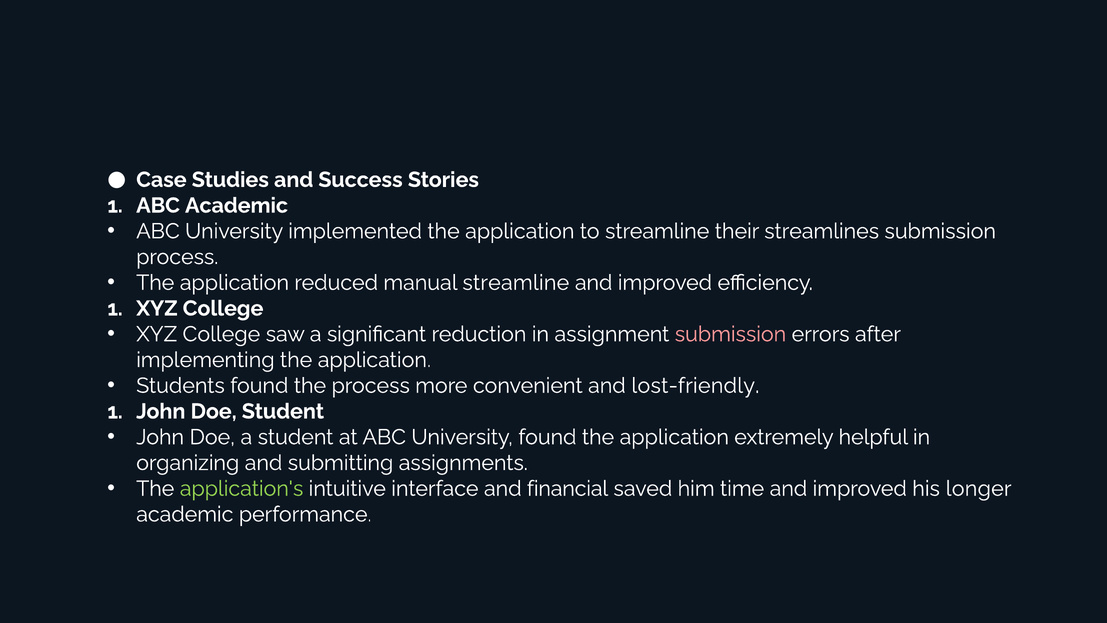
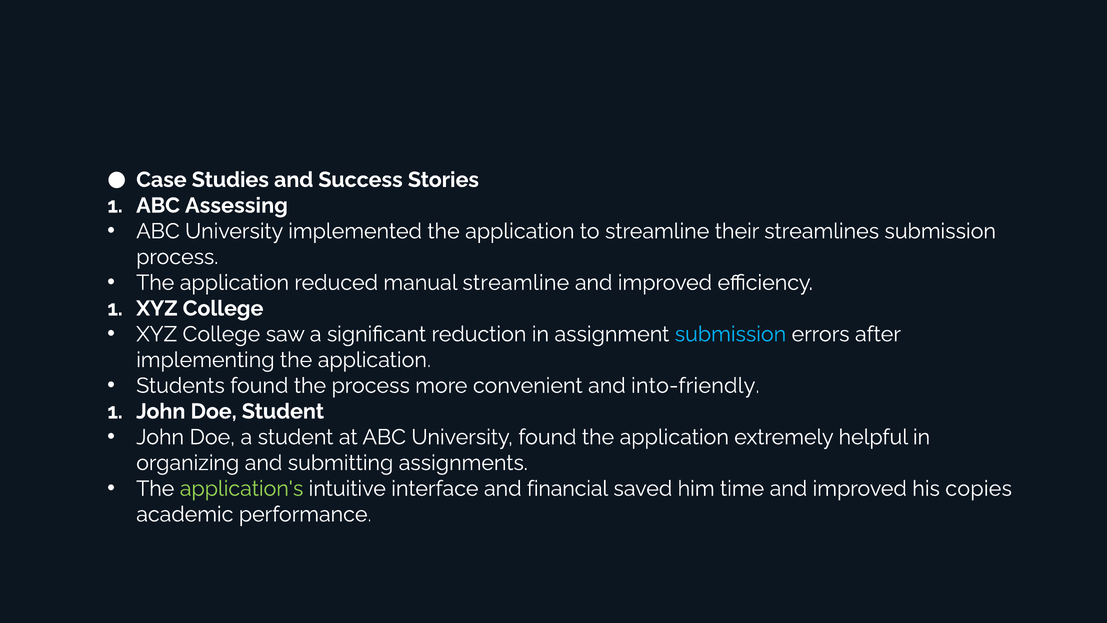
ABC Academic: Academic -> Assessing
submission at (730, 334) colour: pink -> light blue
lost-friendly: lost-friendly -> into-friendly
longer: longer -> copies
